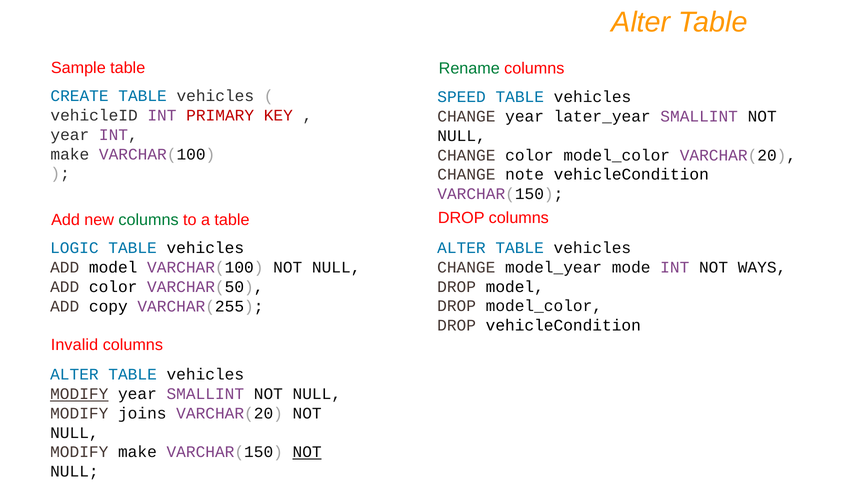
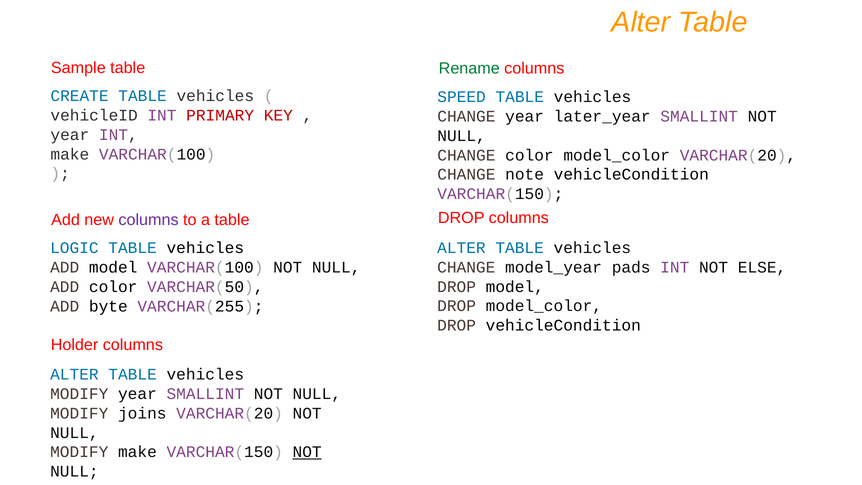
columns at (149, 220) colour: green -> purple
mode: mode -> pads
WAYS: WAYS -> ELSE
copy: copy -> byte
Invalid: Invalid -> Holder
MODIFY at (79, 394) underline: present -> none
